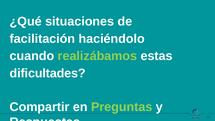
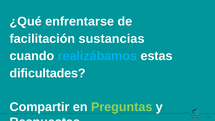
situaciones: situaciones -> enfrentarse
haciéndolo: haciéndolo -> sustancias
realizábamos colour: light green -> light blue
